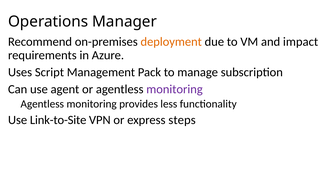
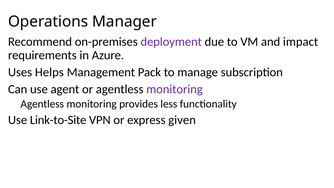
deployment colour: orange -> purple
Script: Script -> Helps
steps: steps -> given
